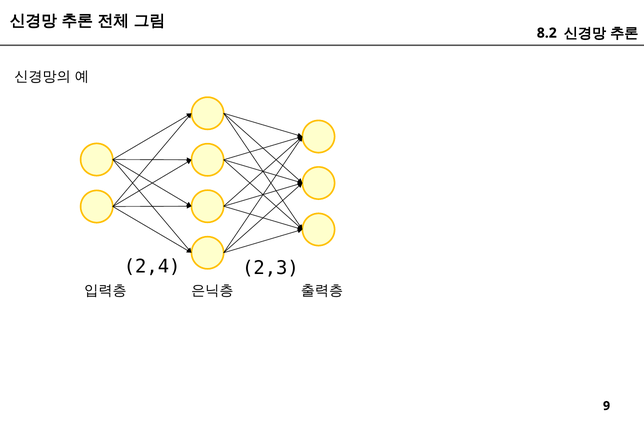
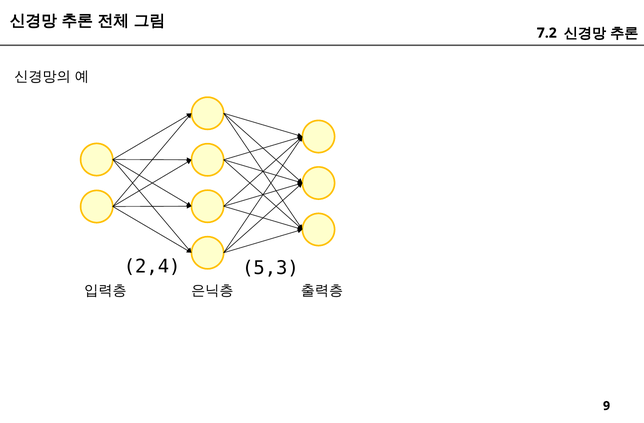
8.2: 8.2 -> 7.2
2,3: 2,3 -> 5,3
